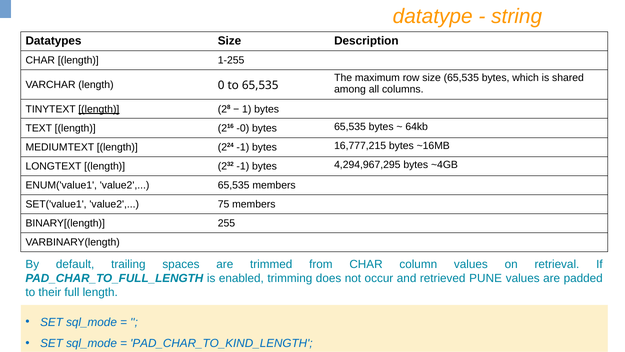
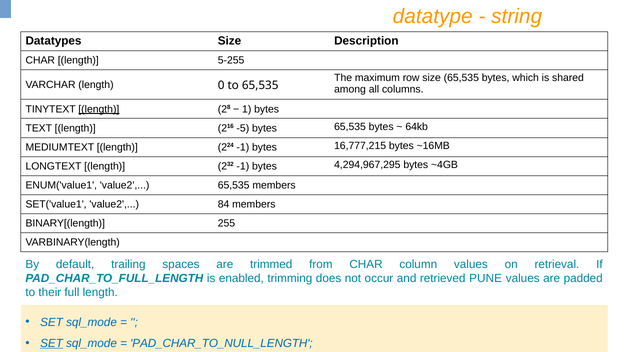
1-255: 1-255 -> 5-255
-0: -0 -> -5
75: 75 -> 84
SET at (52, 343) underline: none -> present
PAD_CHAR_TO_KIND_LENGTH: PAD_CHAR_TO_KIND_LENGTH -> PAD_CHAR_TO_NULL_LENGTH
